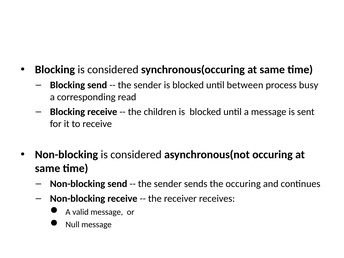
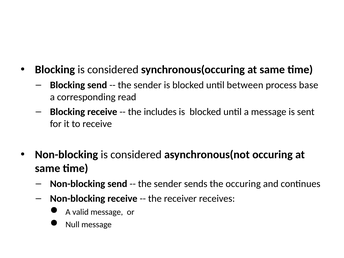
busy: busy -> base
children: children -> includes
